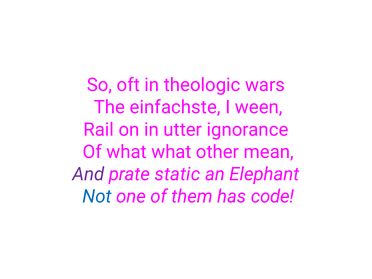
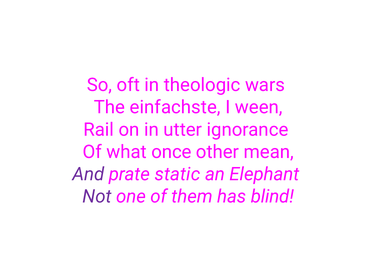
what what: what -> once
Not colour: blue -> purple
code: code -> blind
